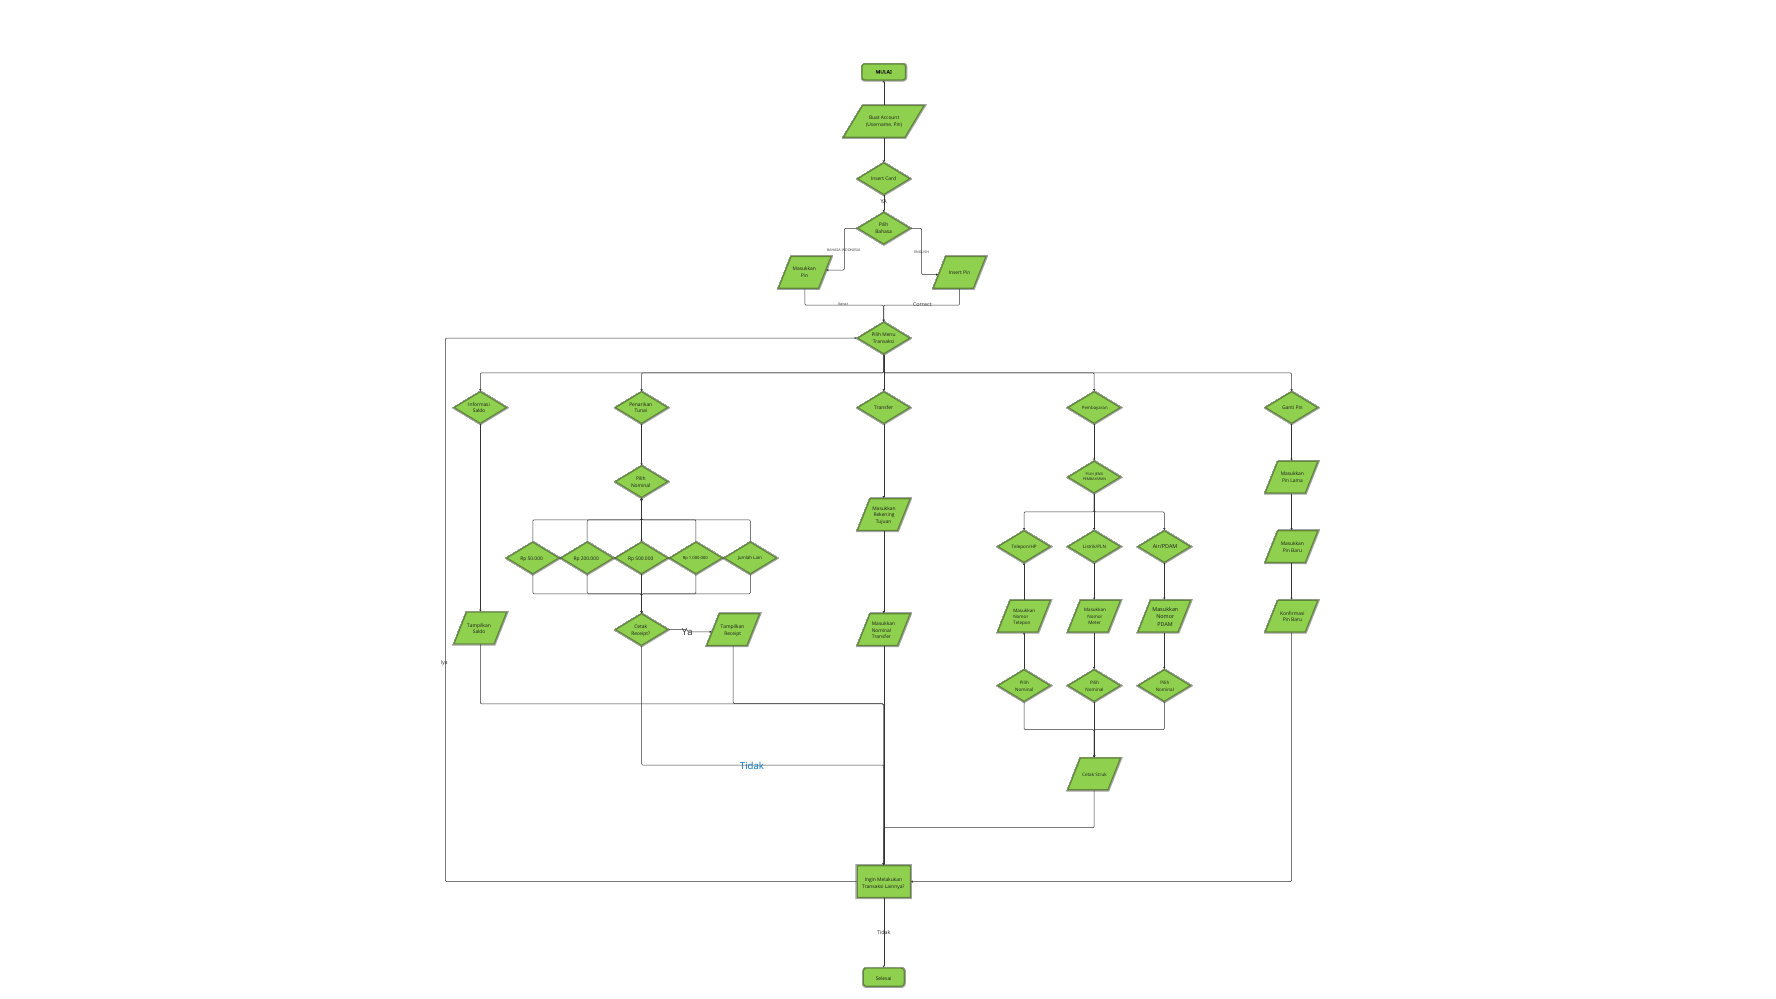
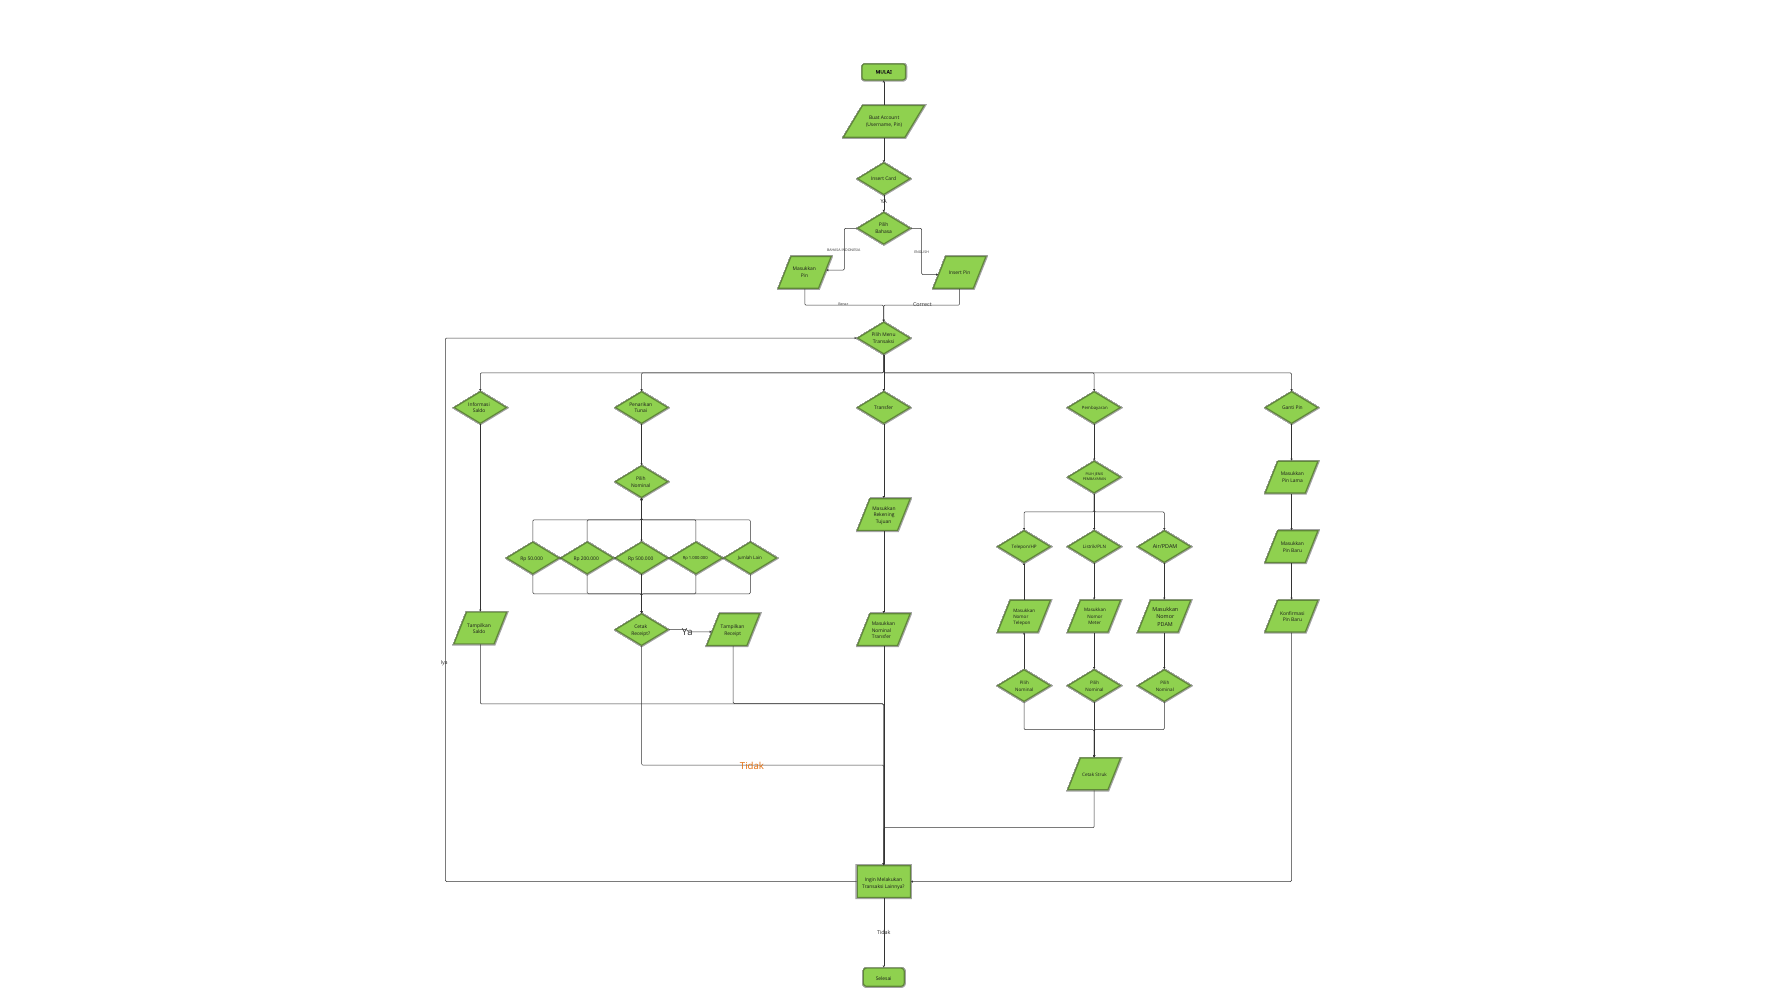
Tidak at (752, 766) colour: blue -> orange
